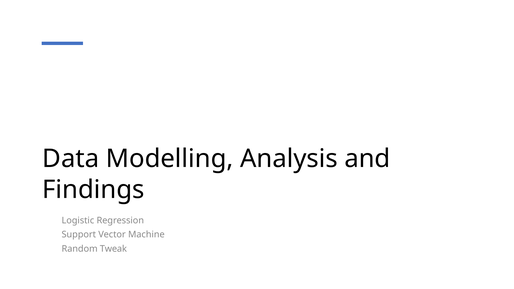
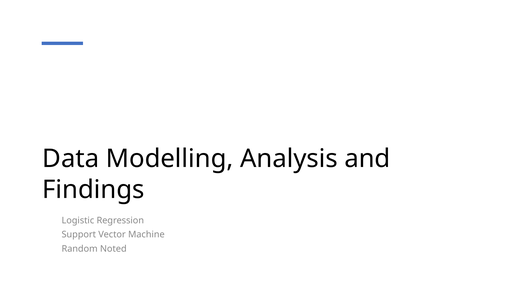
Tweak: Tweak -> Noted
